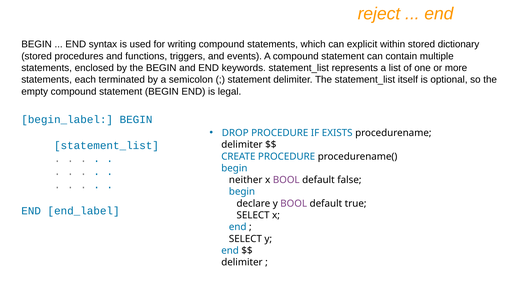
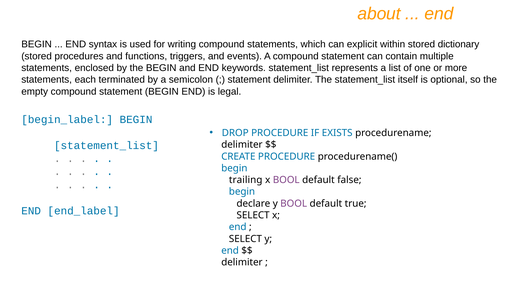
reject: reject -> about
neither: neither -> trailing
